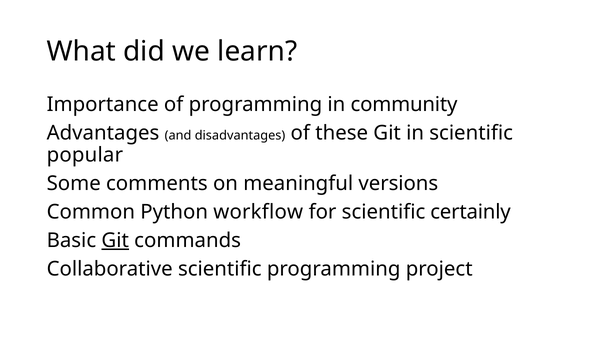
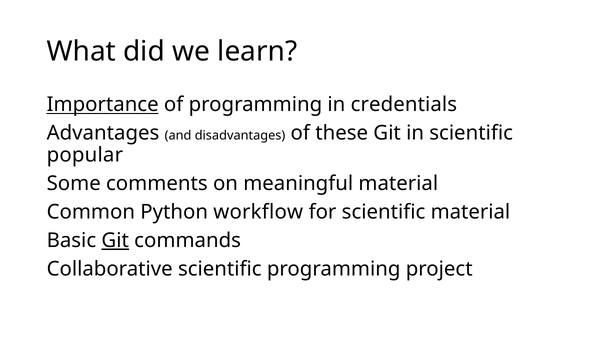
Importance underline: none -> present
community: community -> credentials
meaningful versions: versions -> material
scientific certainly: certainly -> material
